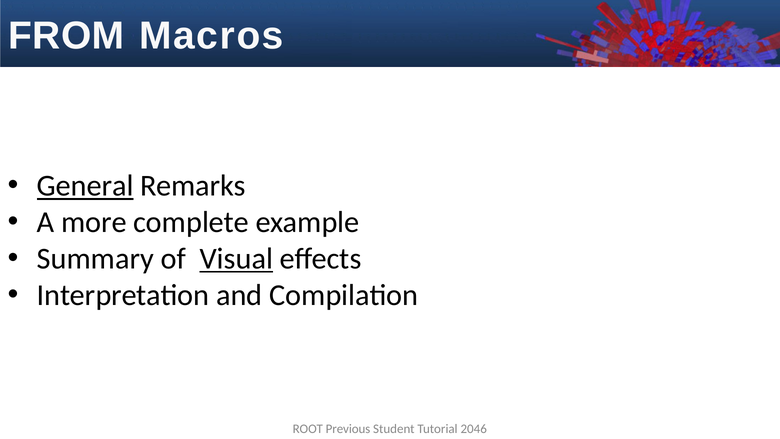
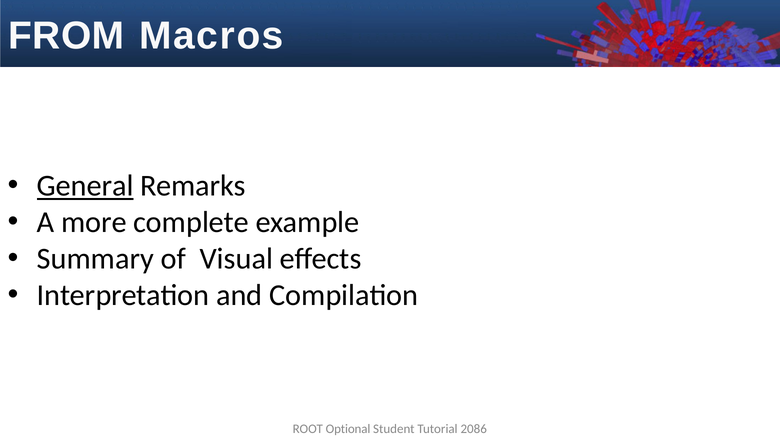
Visual underline: present -> none
Previous: Previous -> Optional
2046: 2046 -> 2086
